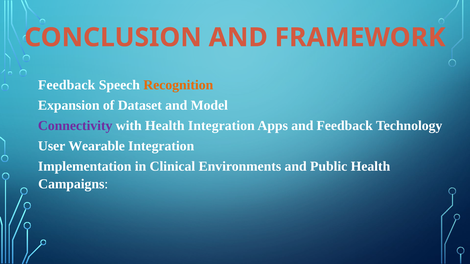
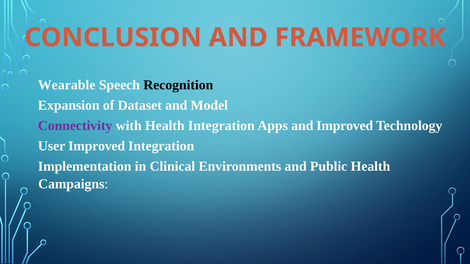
Feedback at (67, 85): Feedback -> Wearable
Recognition colour: orange -> black
and Feedback: Feedback -> Improved
User Wearable: Wearable -> Improved
